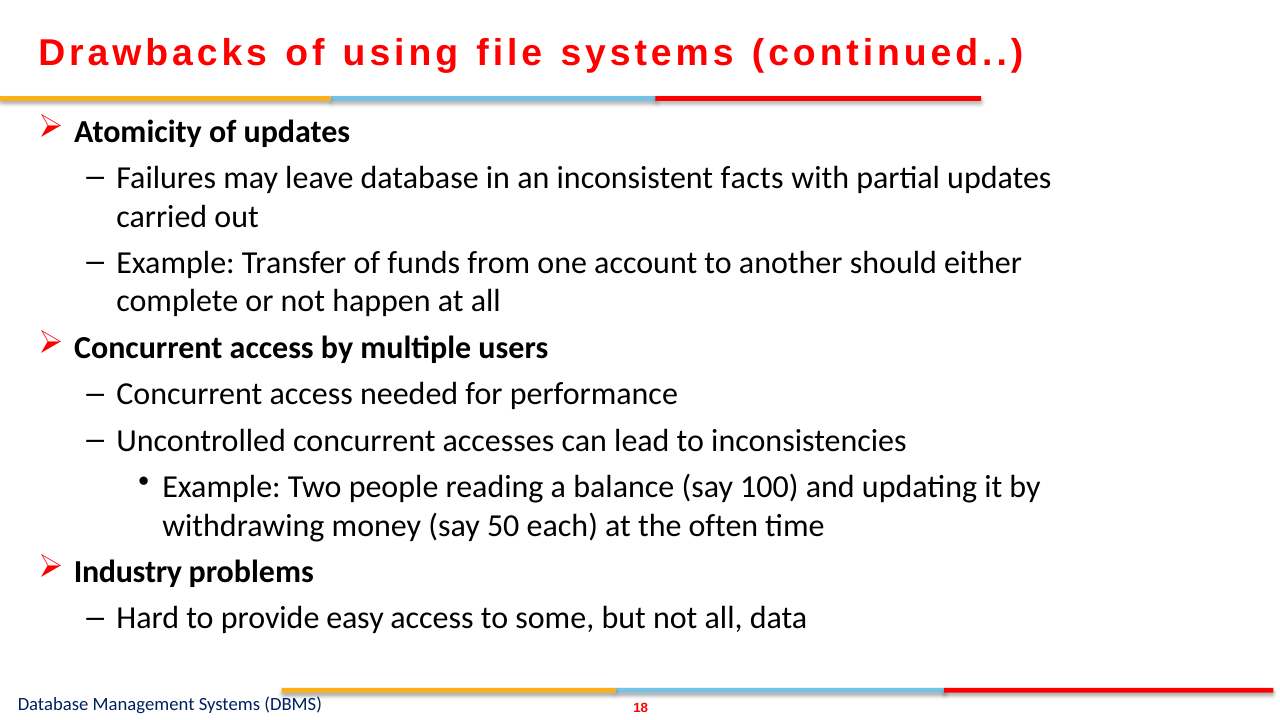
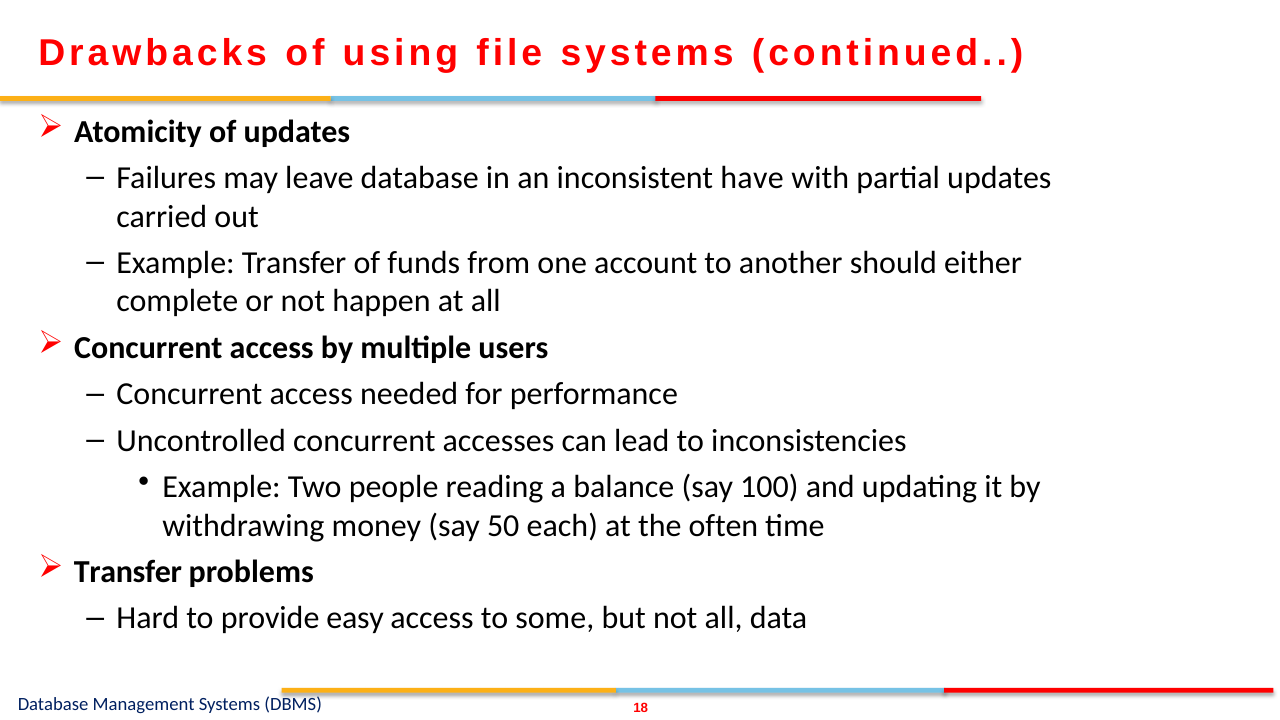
facts: facts -> have
Industry at (128, 572): Industry -> Transfer
